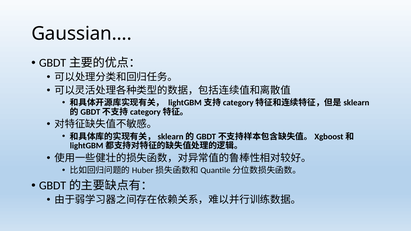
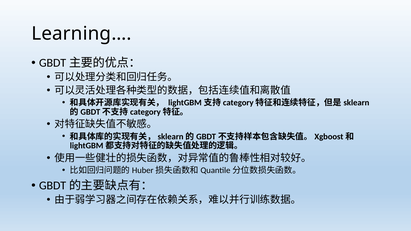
Gaussian…: Gaussian… -> Learning…
